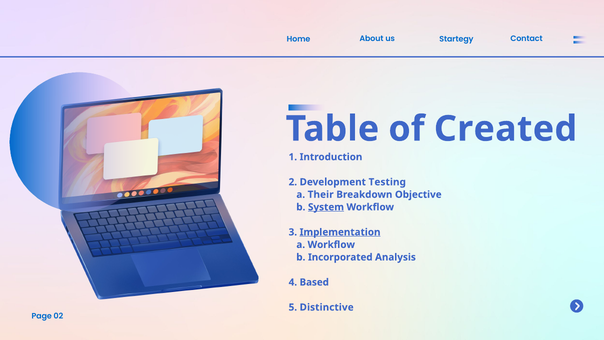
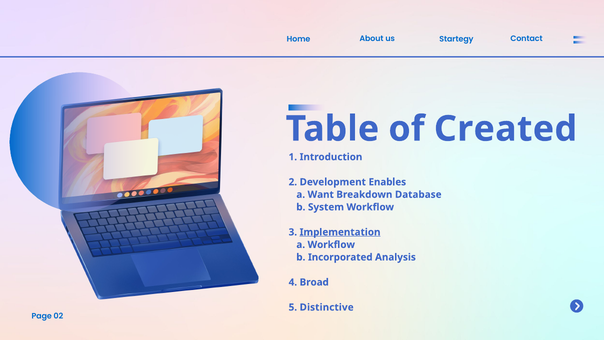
Testing: Testing -> Enables
Their: Their -> Want
Objective: Objective -> Database
System underline: present -> none
Based: Based -> Broad
